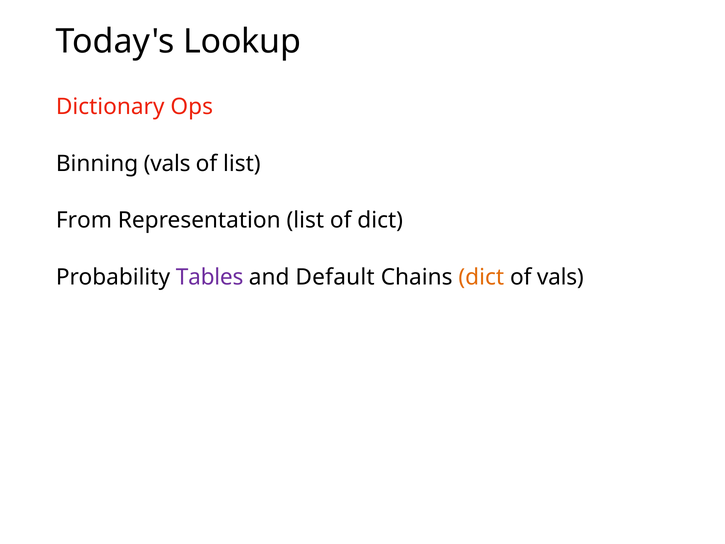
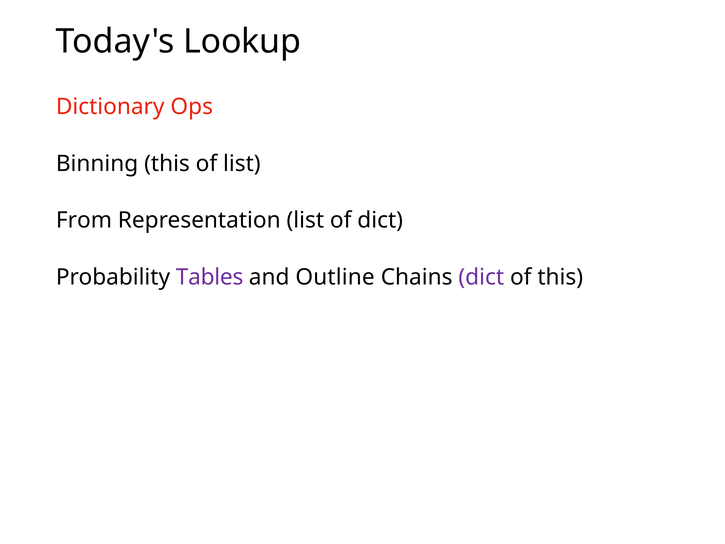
Binning vals: vals -> this
Default: Default -> Outline
dict at (481, 277) colour: orange -> purple
of vals: vals -> this
